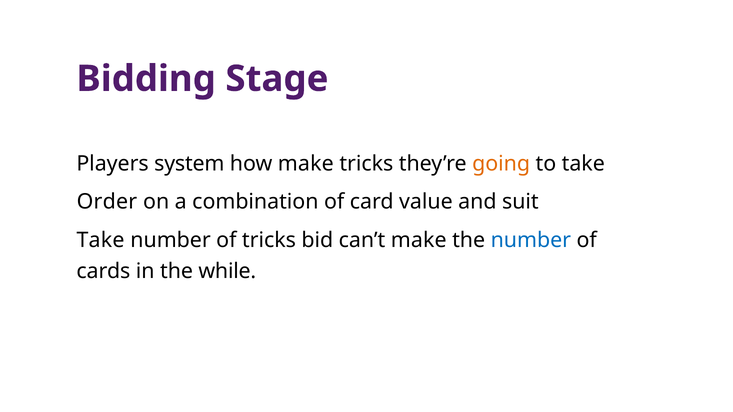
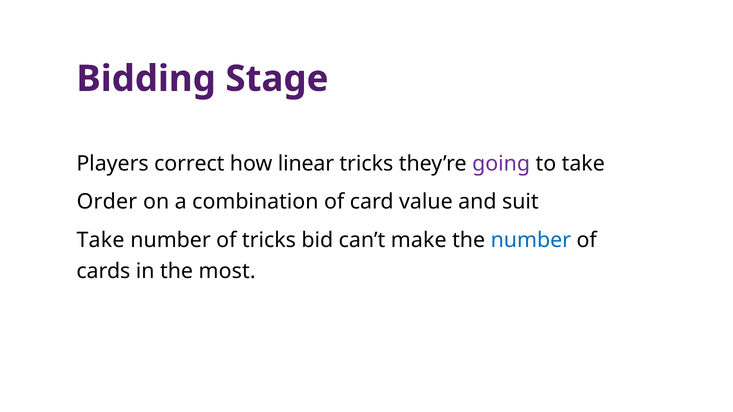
system: system -> correct
how make: make -> linear
going colour: orange -> purple
while: while -> most
